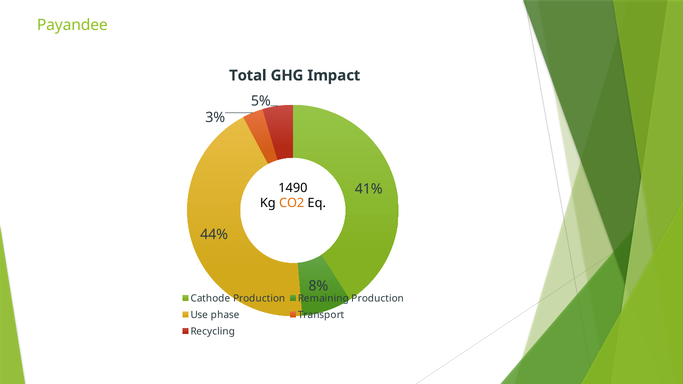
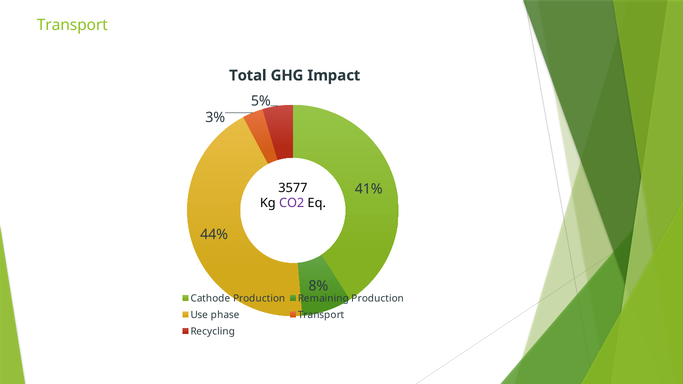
Payandee at (72, 25): Payandee -> Transport
1490: 1490 -> 3577
CO2 colour: orange -> purple
